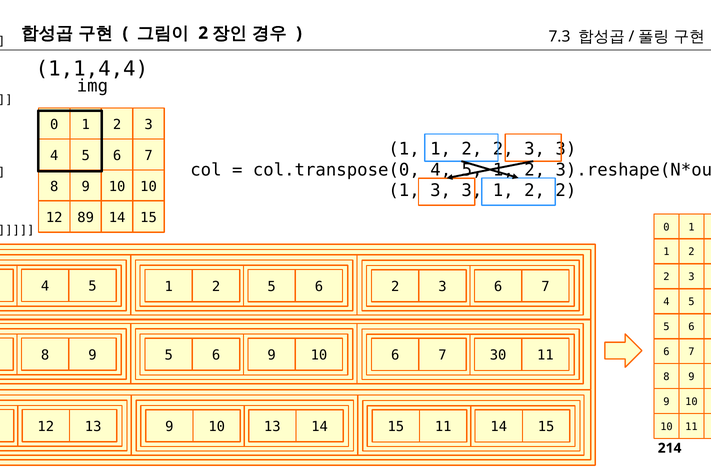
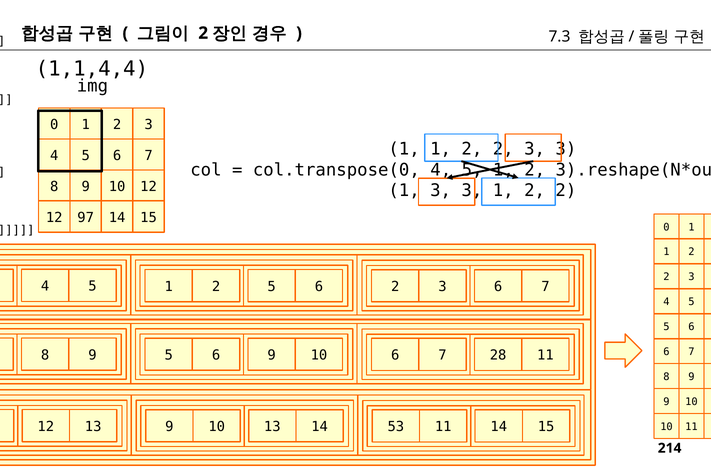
10 at (149, 187): 10 -> 12
89: 89 -> 97
30: 30 -> 28
10 13 14 15: 15 -> 53
